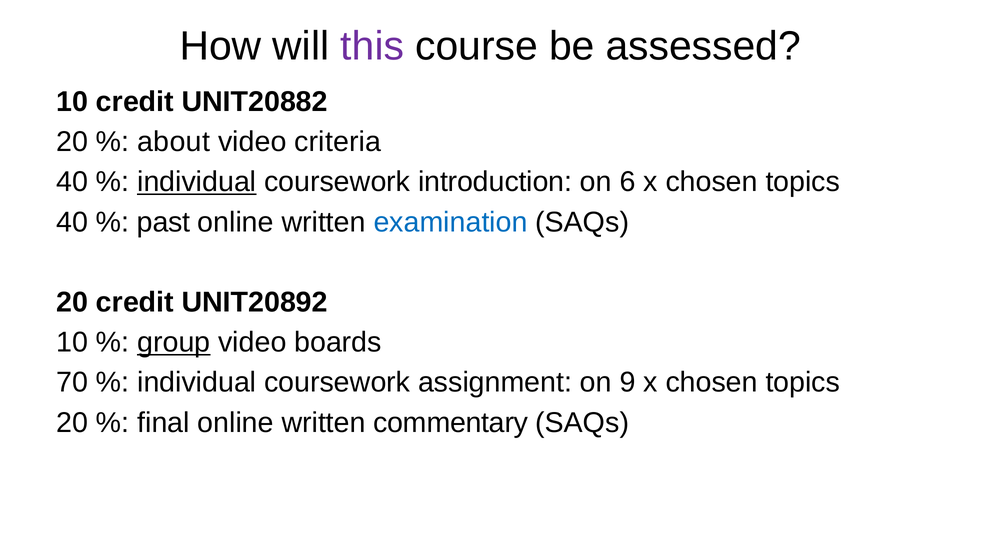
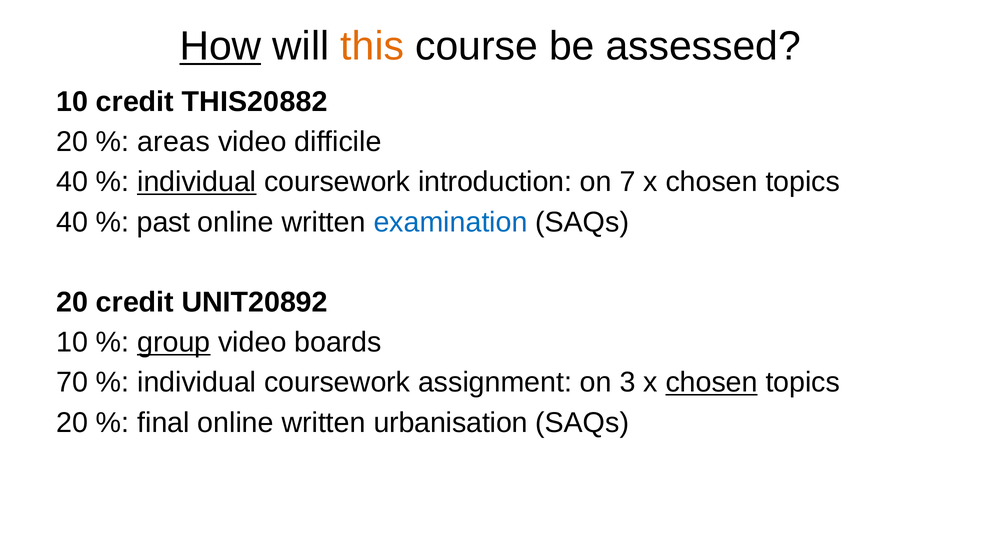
How underline: none -> present
this colour: purple -> orange
UNIT20882: UNIT20882 -> THIS20882
about: about -> areas
criteria: criteria -> difficile
6: 6 -> 7
9: 9 -> 3
chosen at (712, 382) underline: none -> present
commentary: commentary -> urbanisation
